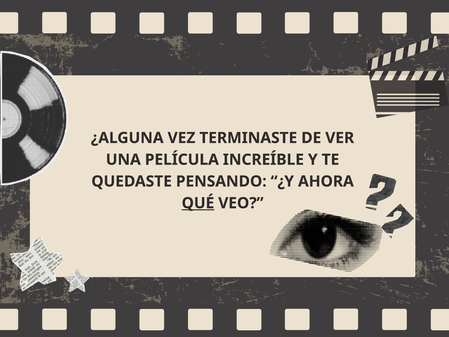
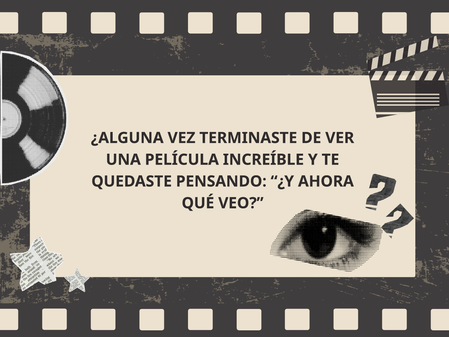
QUÉ underline: present -> none
